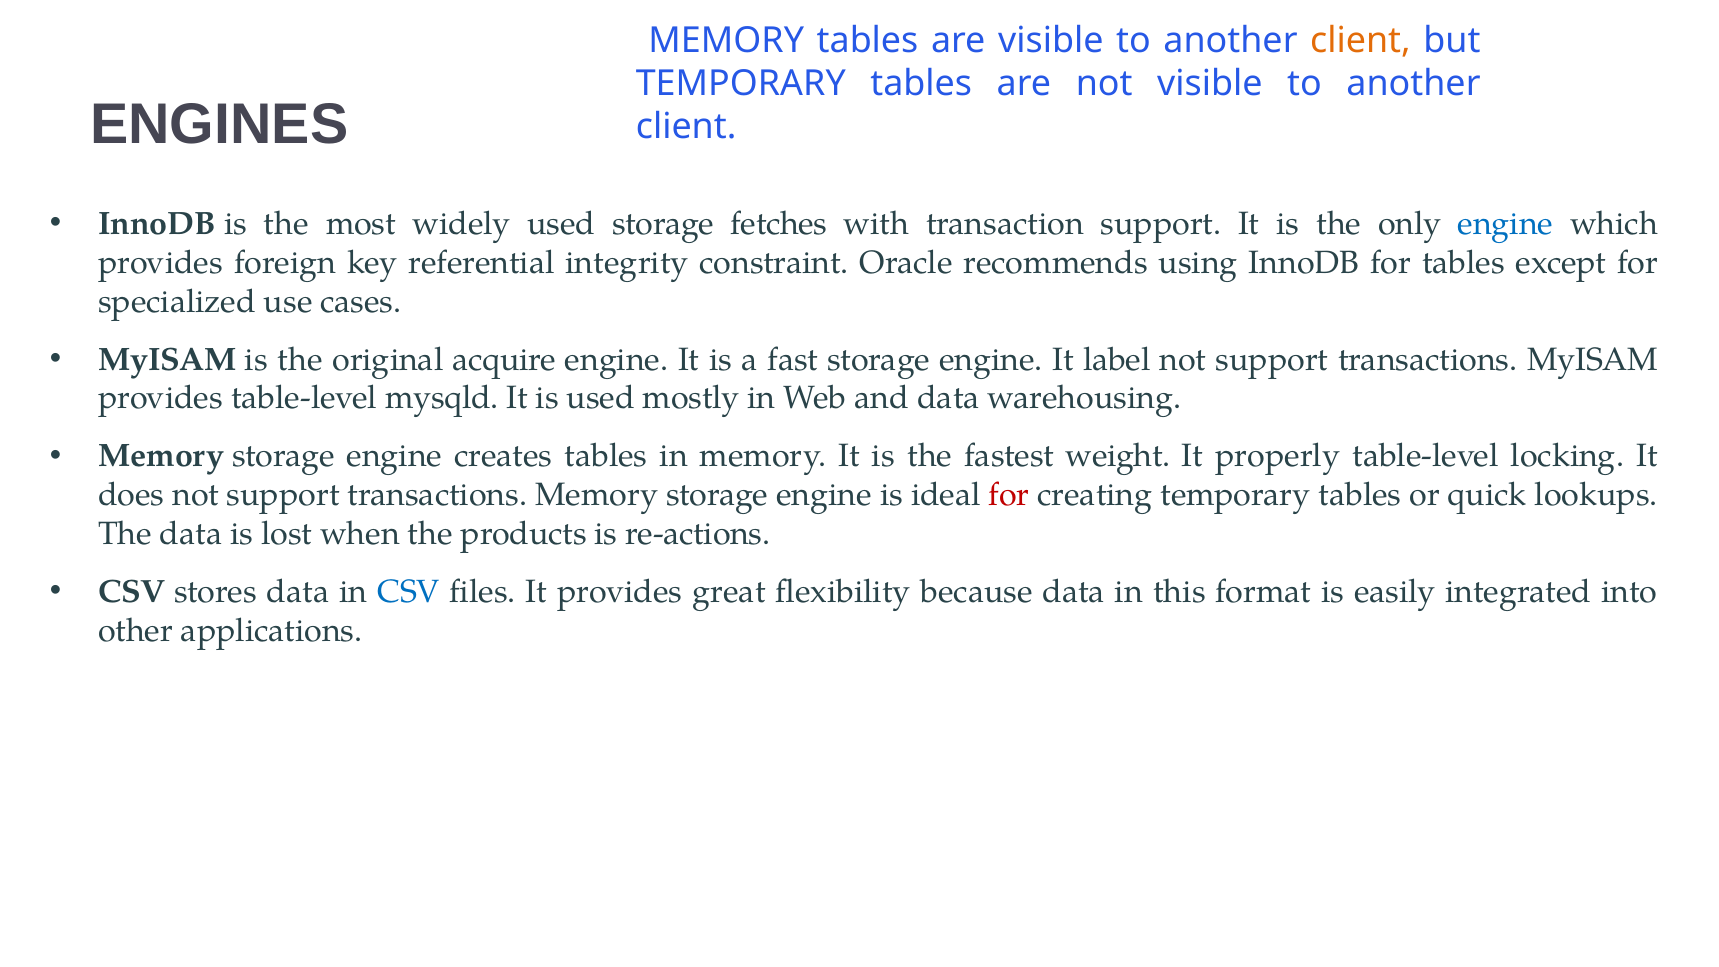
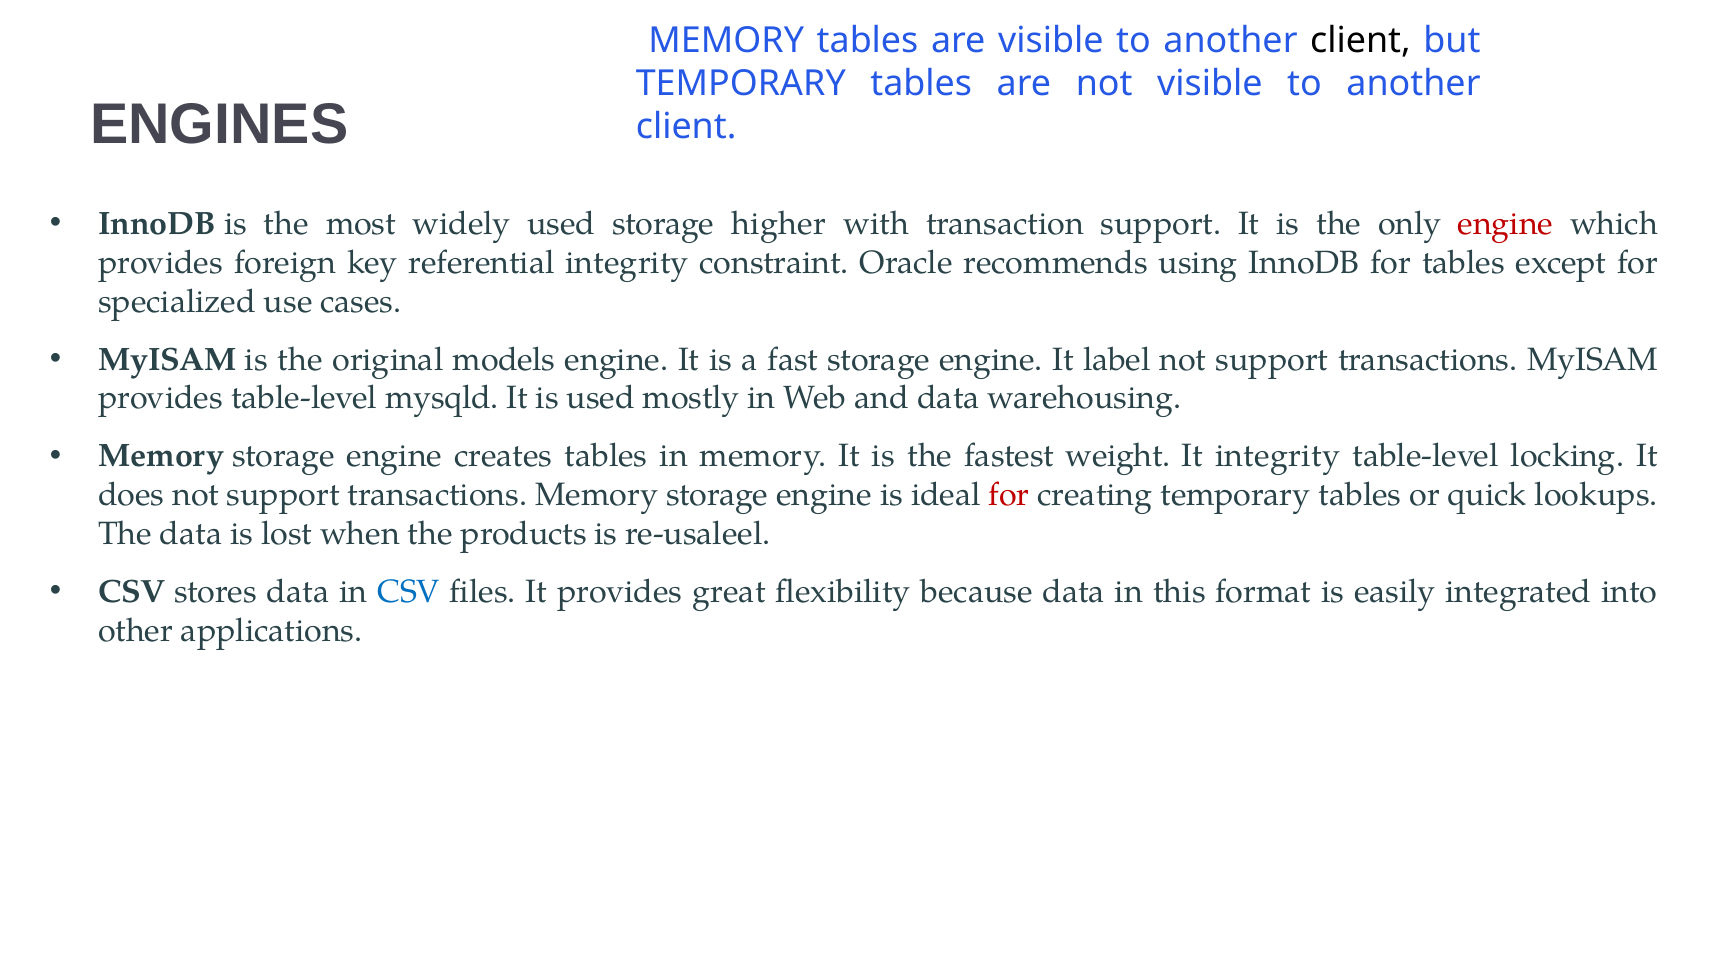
client at (1360, 41) colour: orange -> black
fetches: fetches -> higher
engine at (1506, 224) colour: blue -> red
acquire: acquire -> models
It properly: properly -> integrity
re-actions: re-actions -> re-usaleel
